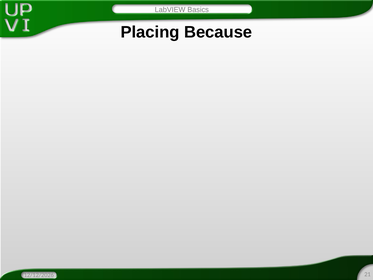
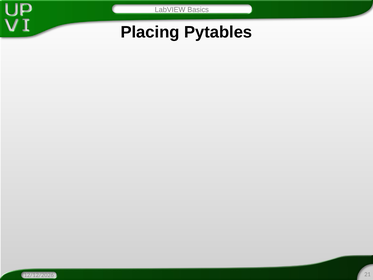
Because: Because -> Pytables
